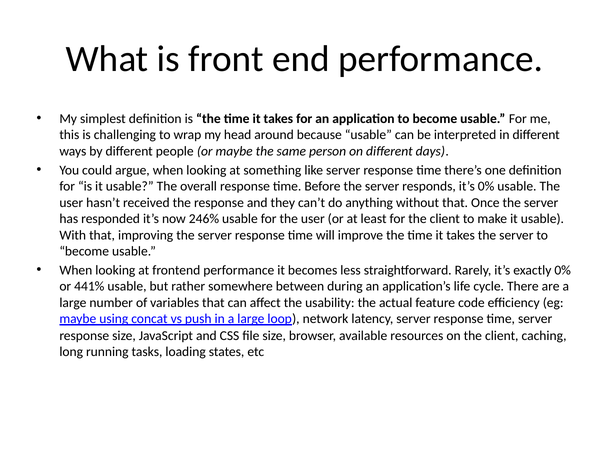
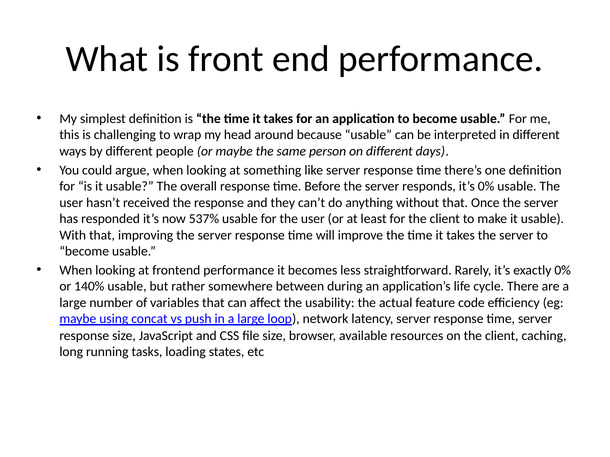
246%: 246% -> 537%
441%: 441% -> 140%
